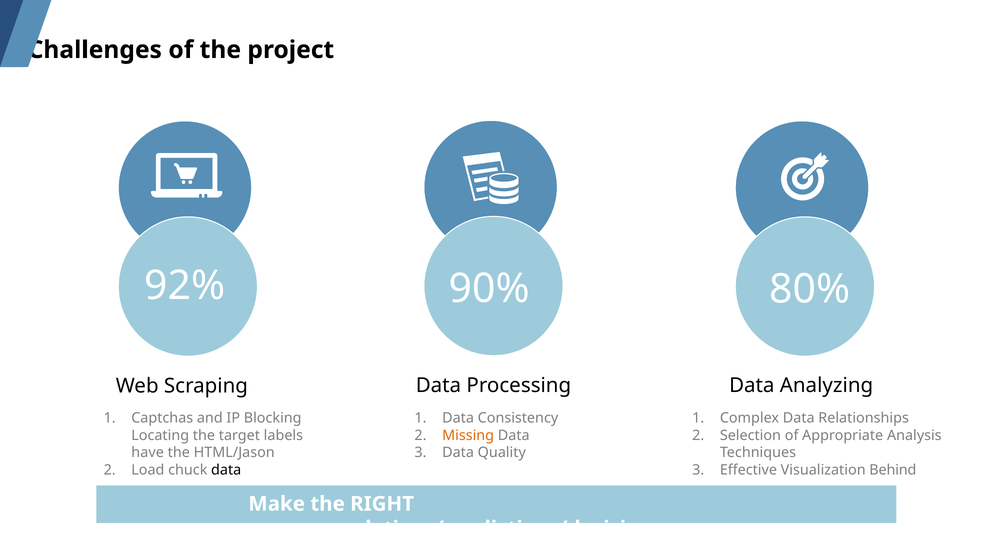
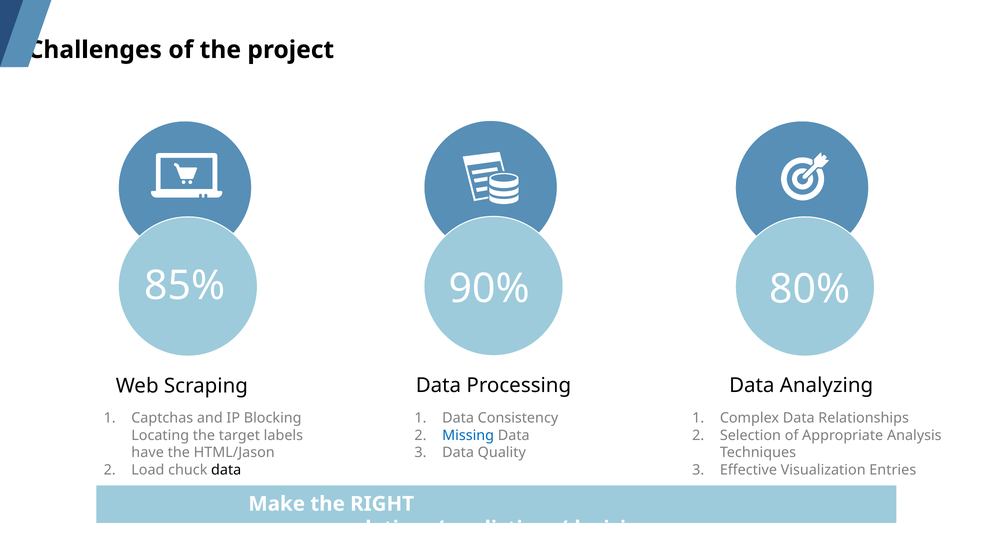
92%: 92% -> 85%
Missing colour: orange -> blue
Behind: Behind -> Entries
